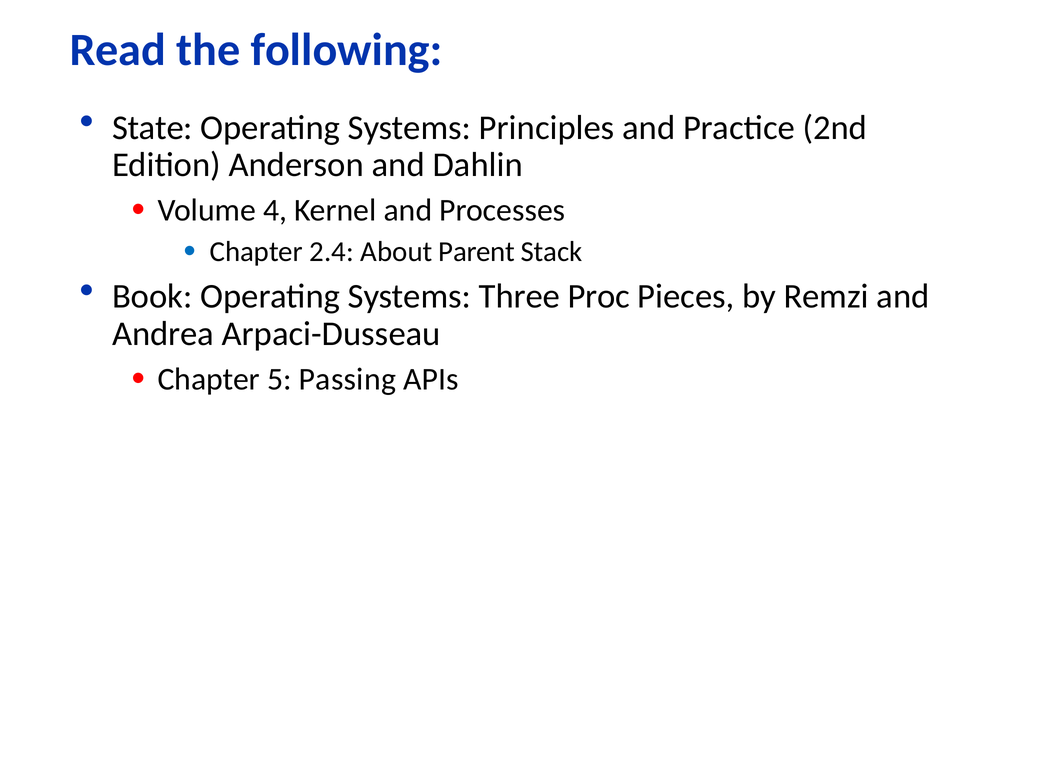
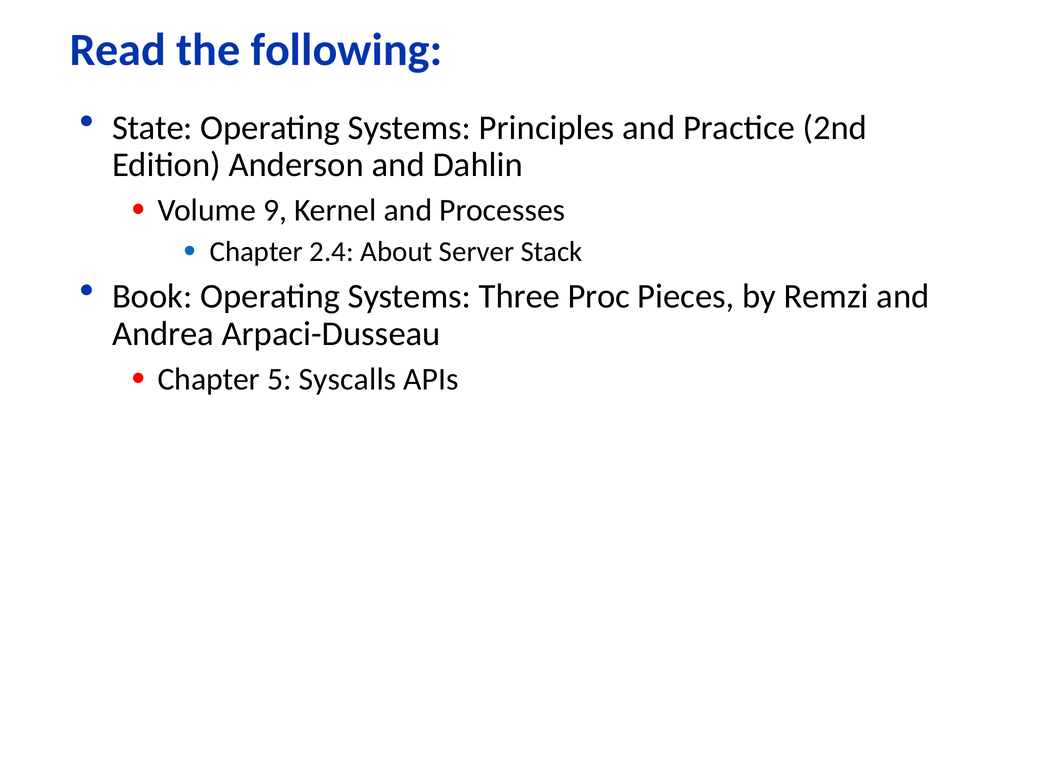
4: 4 -> 9
Parent: Parent -> Server
Passing: Passing -> Syscalls
